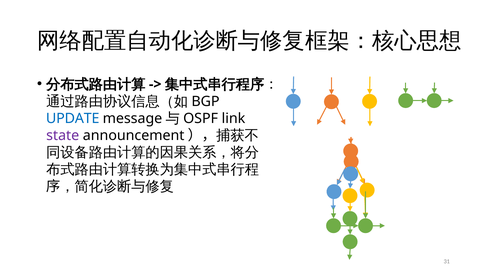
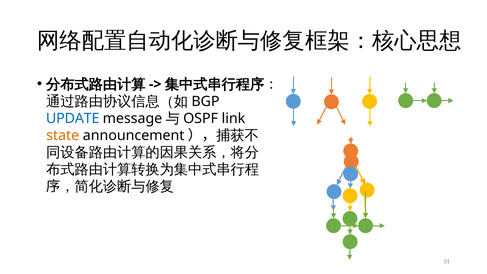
state colour: purple -> orange
